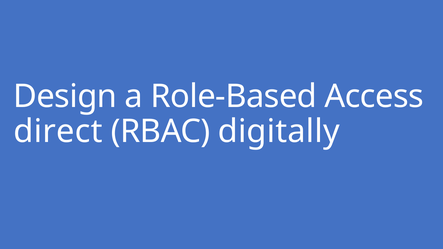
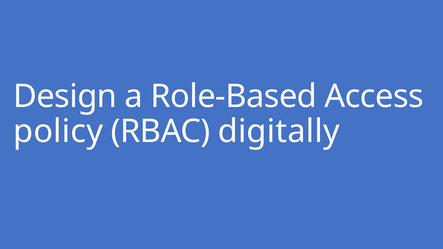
direct: direct -> policy
